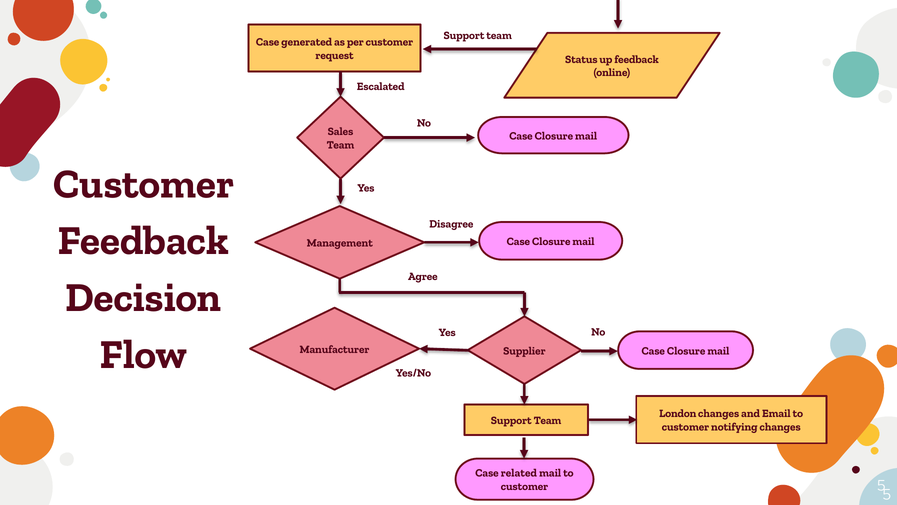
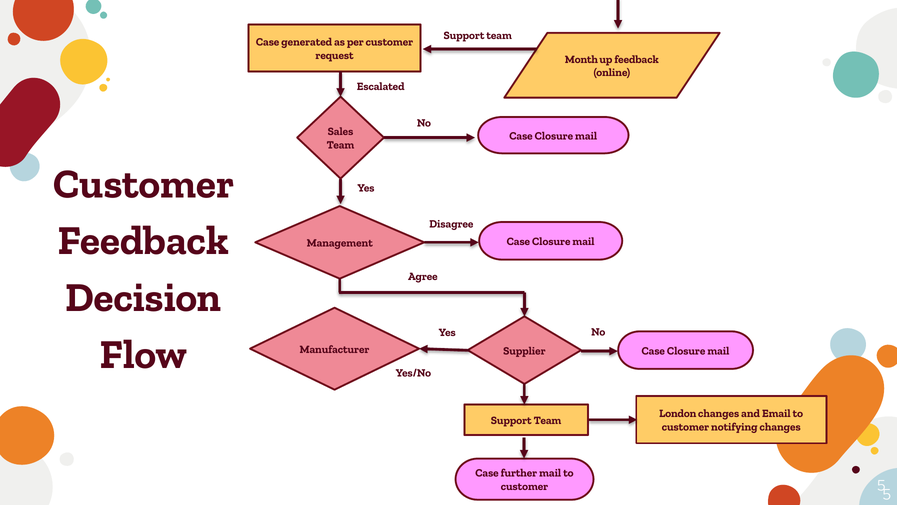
Status: Status -> Month
related: related -> further
